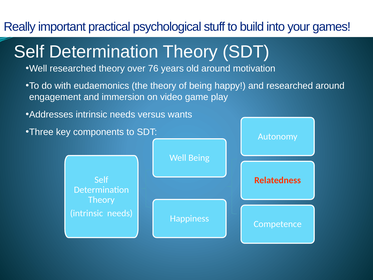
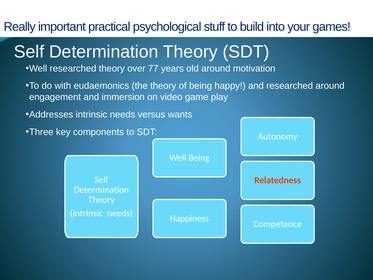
76: 76 -> 77
